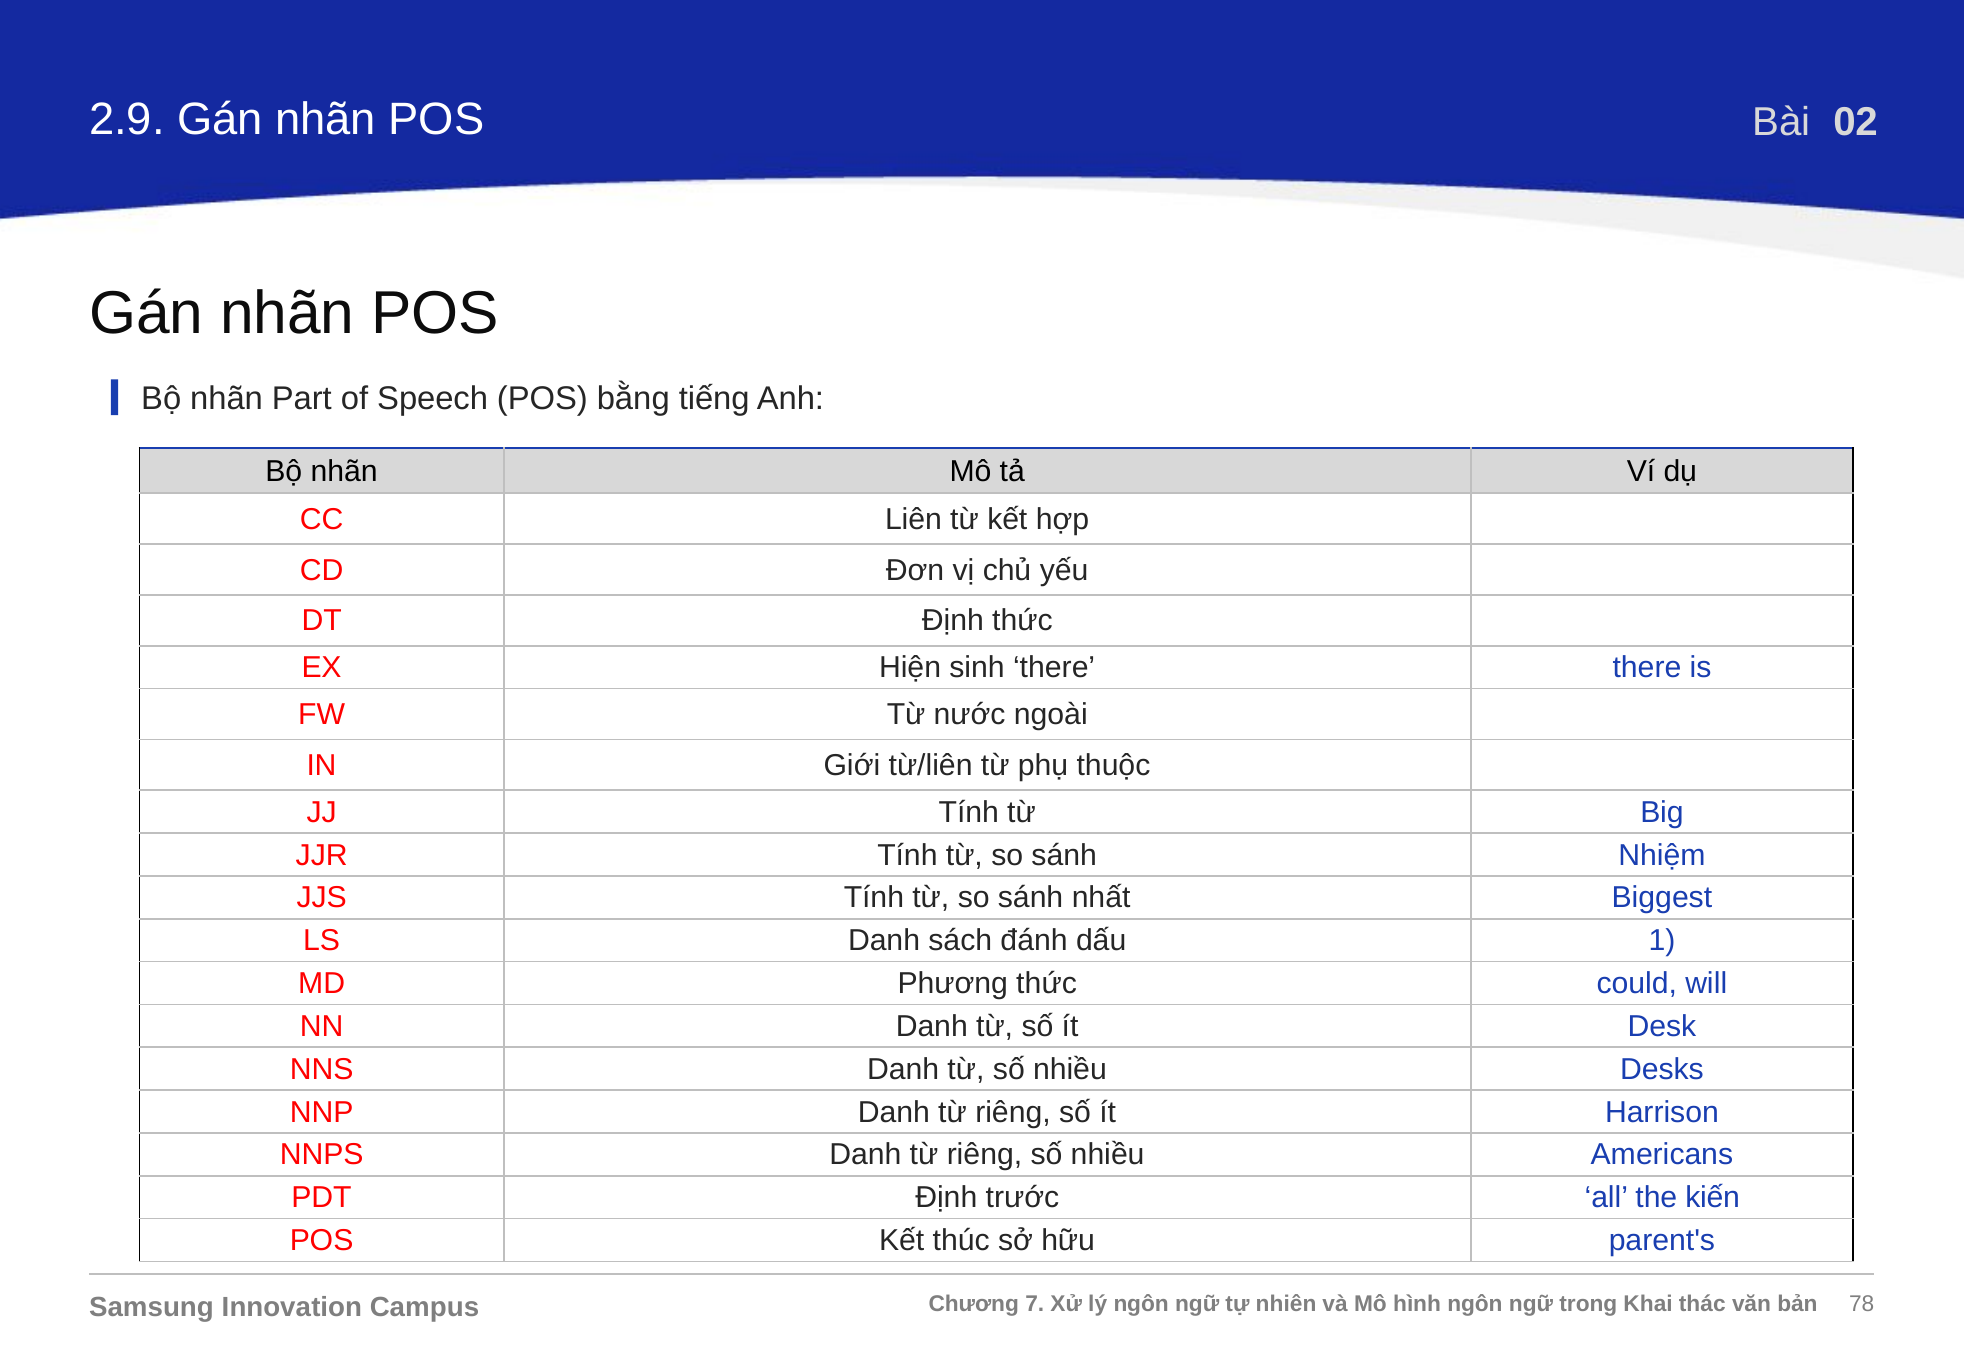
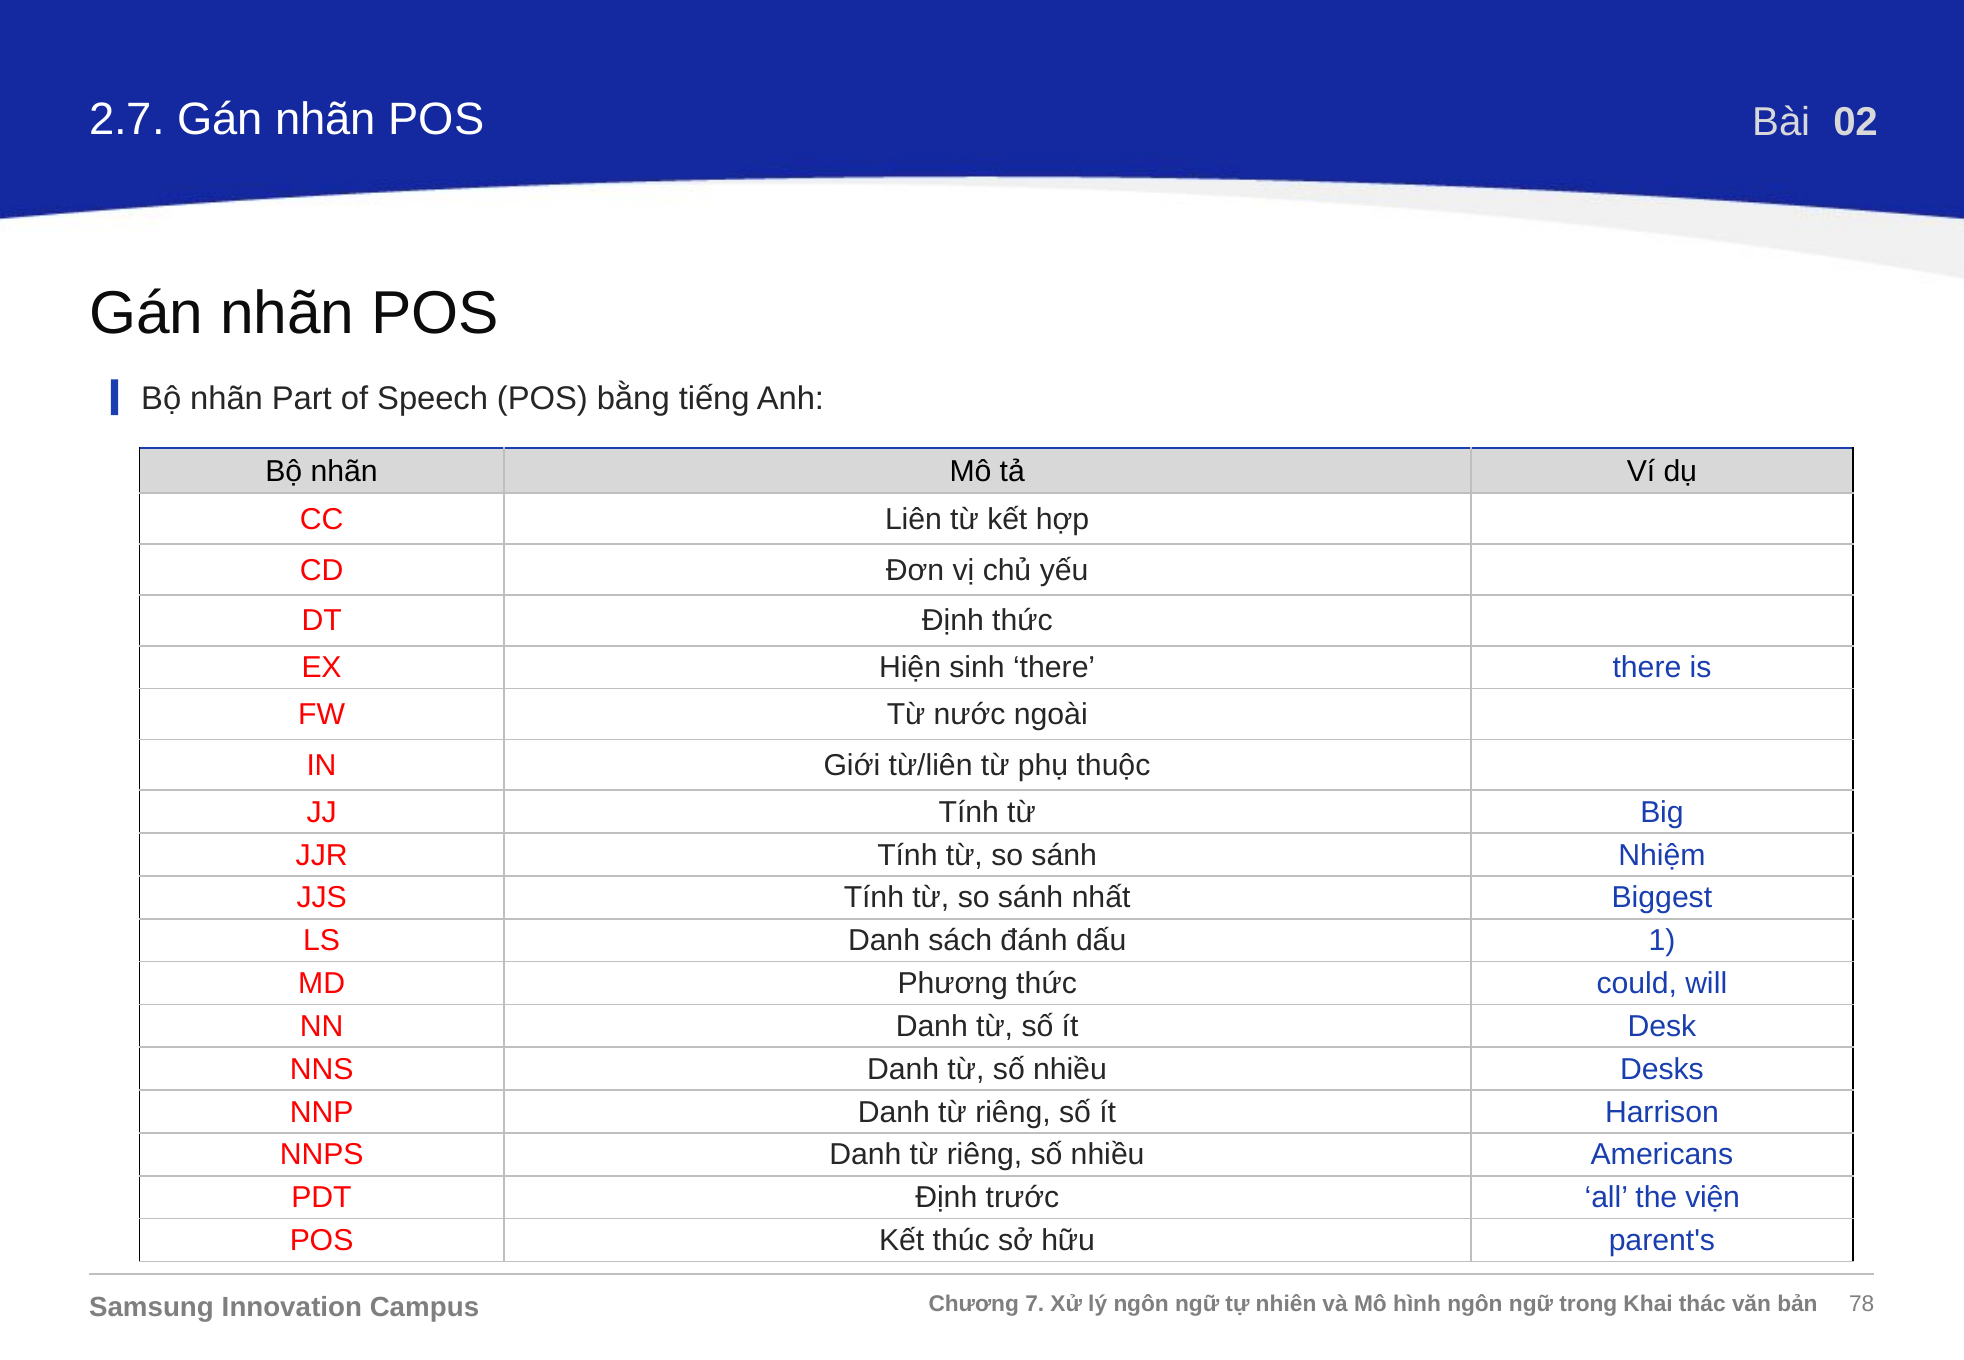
2.9: 2.9 -> 2.7
kiến: kiến -> viện
